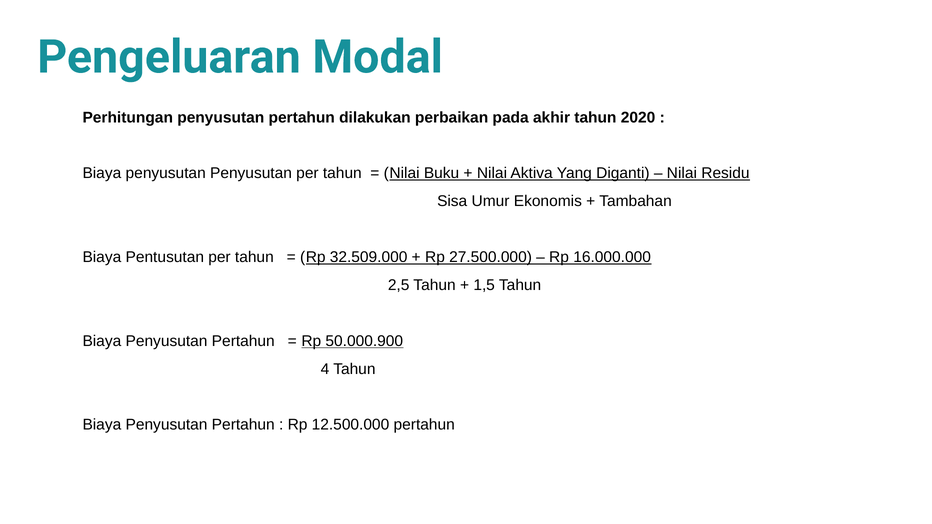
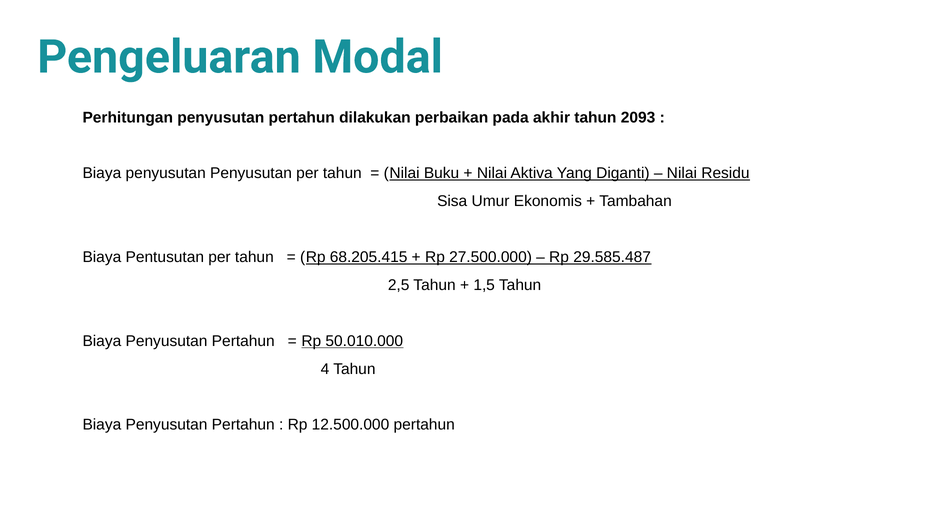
2020: 2020 -> 2093
32.509.000: 32.509.000 -> 68.205.415
16.000.000: 16.000.000 -> 29.585.487
50.000.900: 50.000.900 -> 50.010.000
